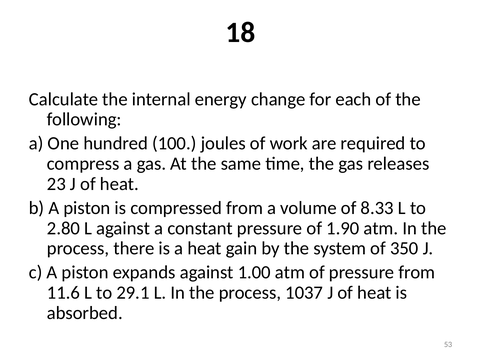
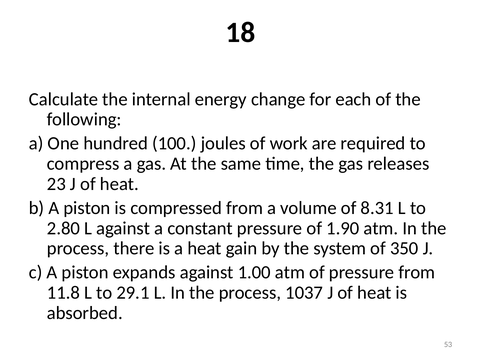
8.33: 8.33 -> 8.31
11.6: 11.6 -> 11.8
